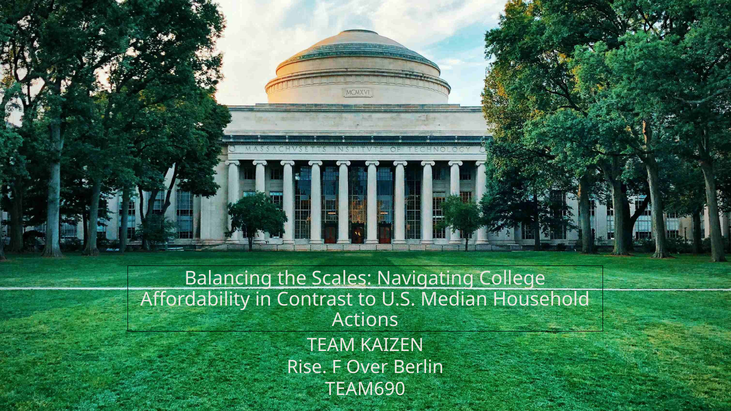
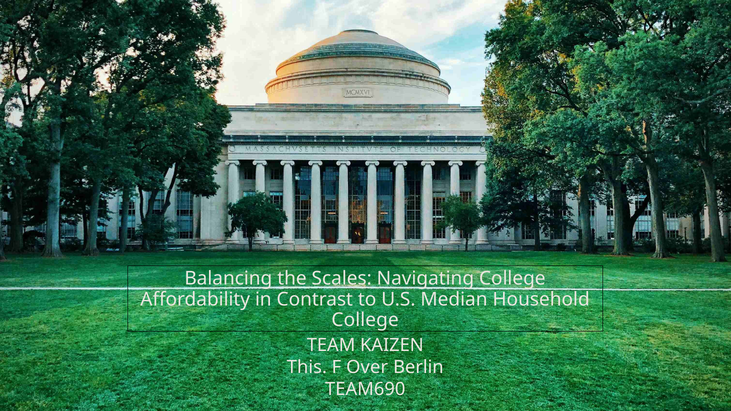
Actions at (365, 320): Actions -> College
Rise: Rise -> This
